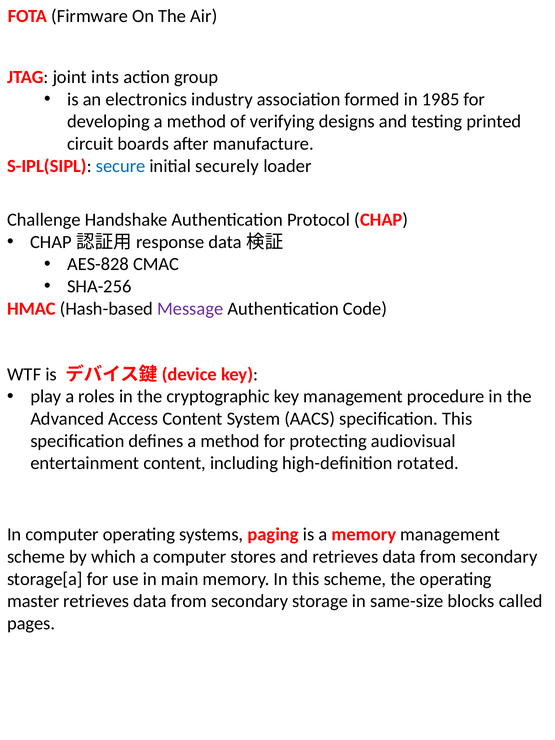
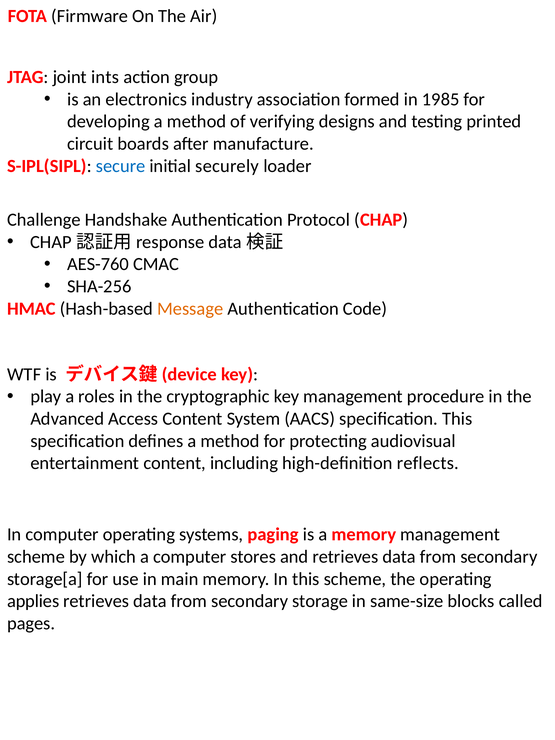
AES-828: AES-828 -> AES-760
Message colour: purple -> orange
rotated: rotated -> reflects
master: master -> applies
